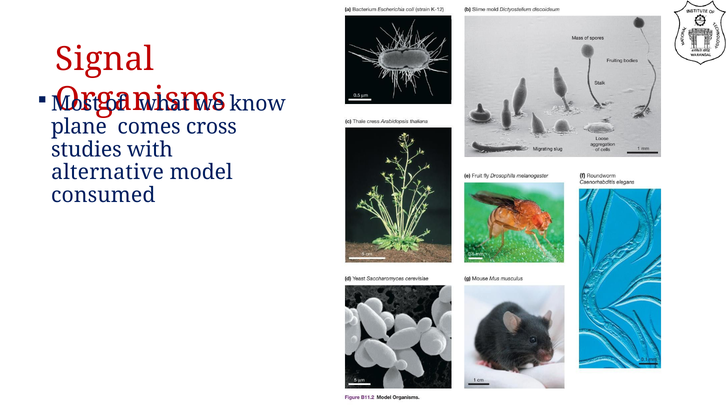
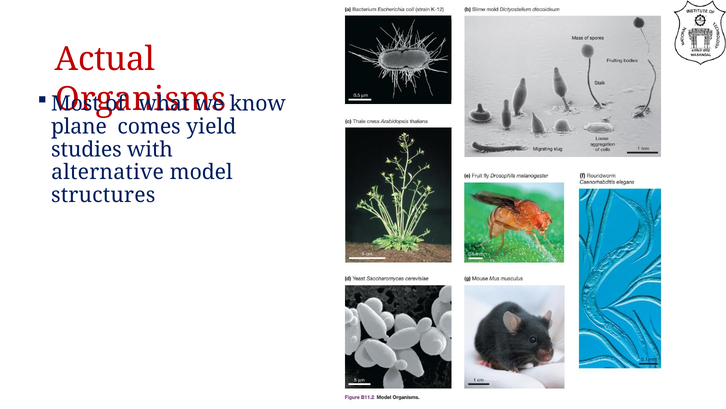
Signal: Signal -> Actual
cross: cross -> yield
consumed: consumed -> structures
